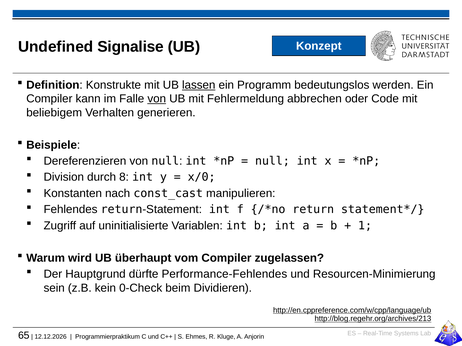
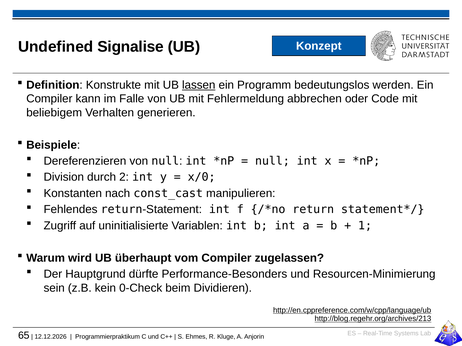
von at (157, 99) underline: present -> none
8: 8 -> 2
Performance-Fehlendes: Performance-Fehlendes -> Performance-Besonders
